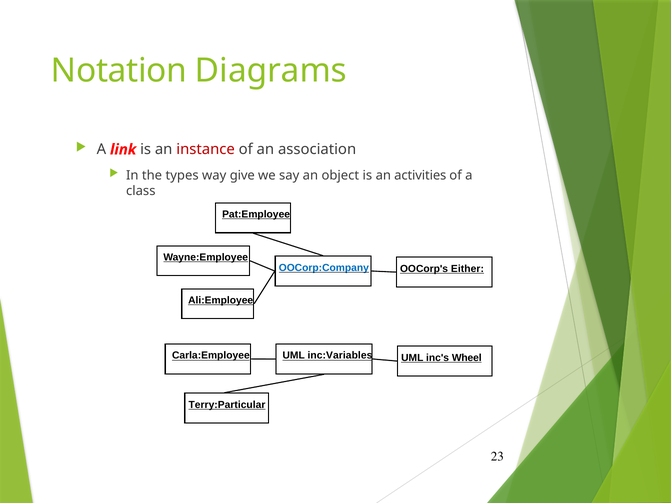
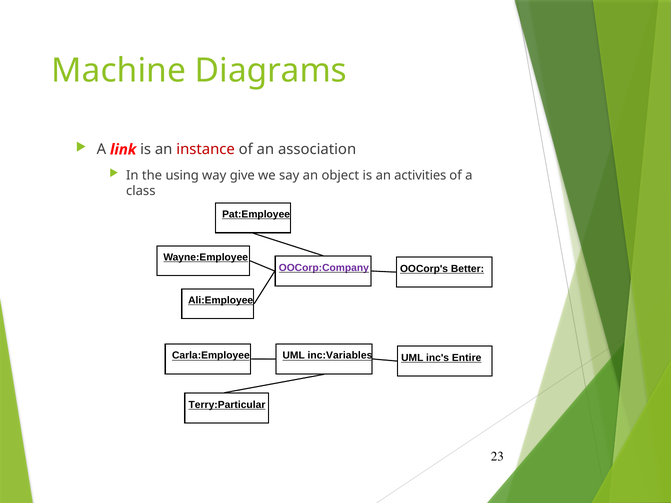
Notation: Notation -> Machine
types: types -> using
OOCorp:Company colour: blue -> purple
Either: Either -> Better
Wheel: Wheel -> Entire
